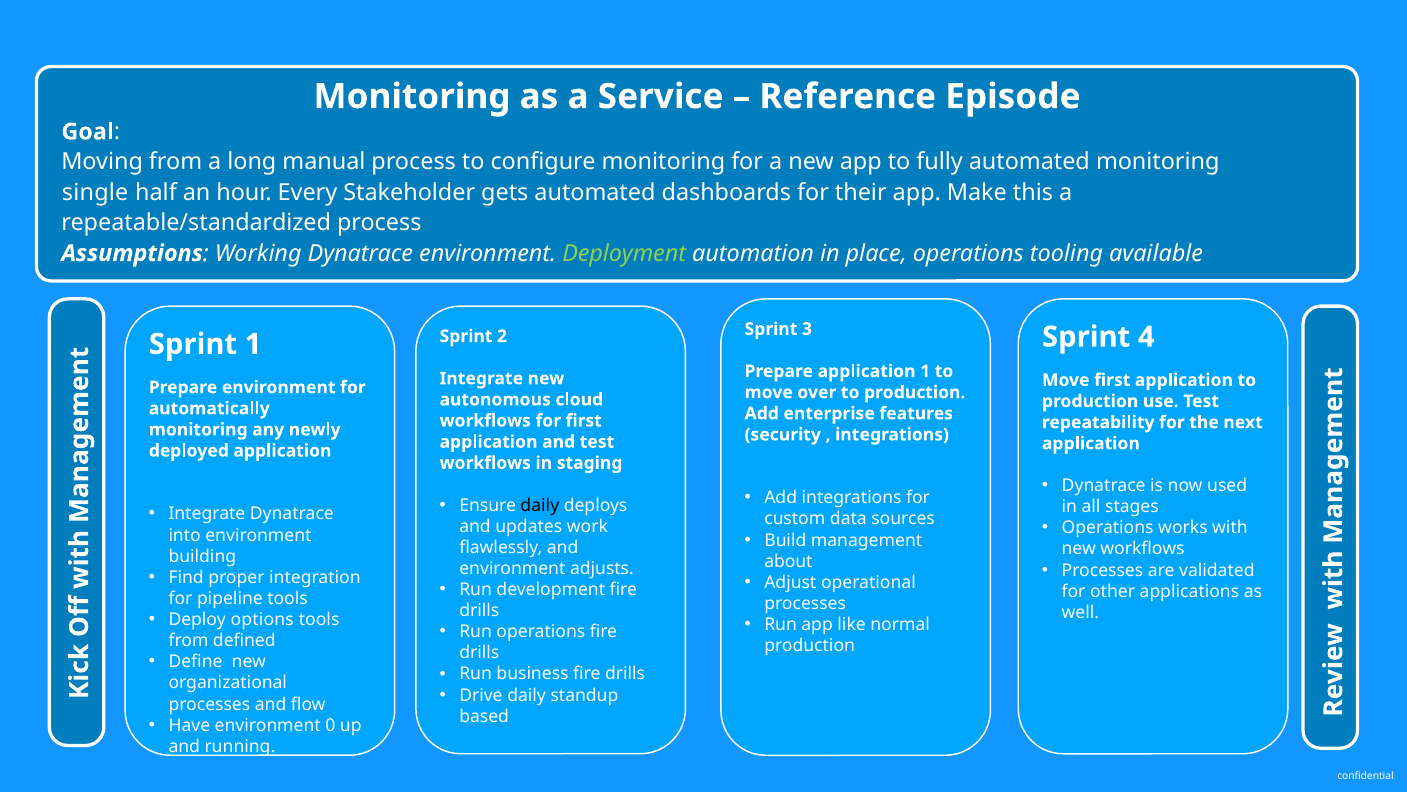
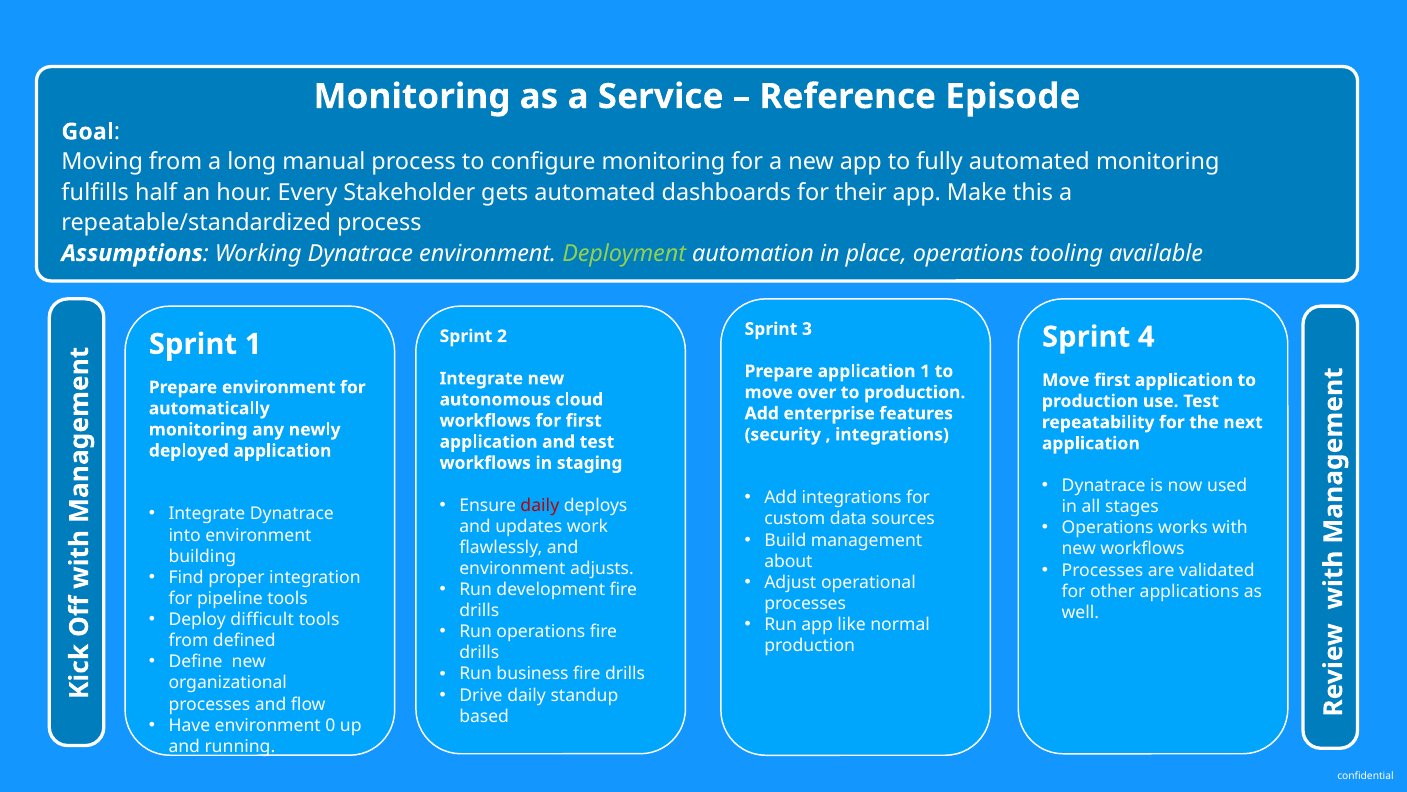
single: single -> fulfills
daily at (540, 505) colour: black -> red
options: options -> difficult
